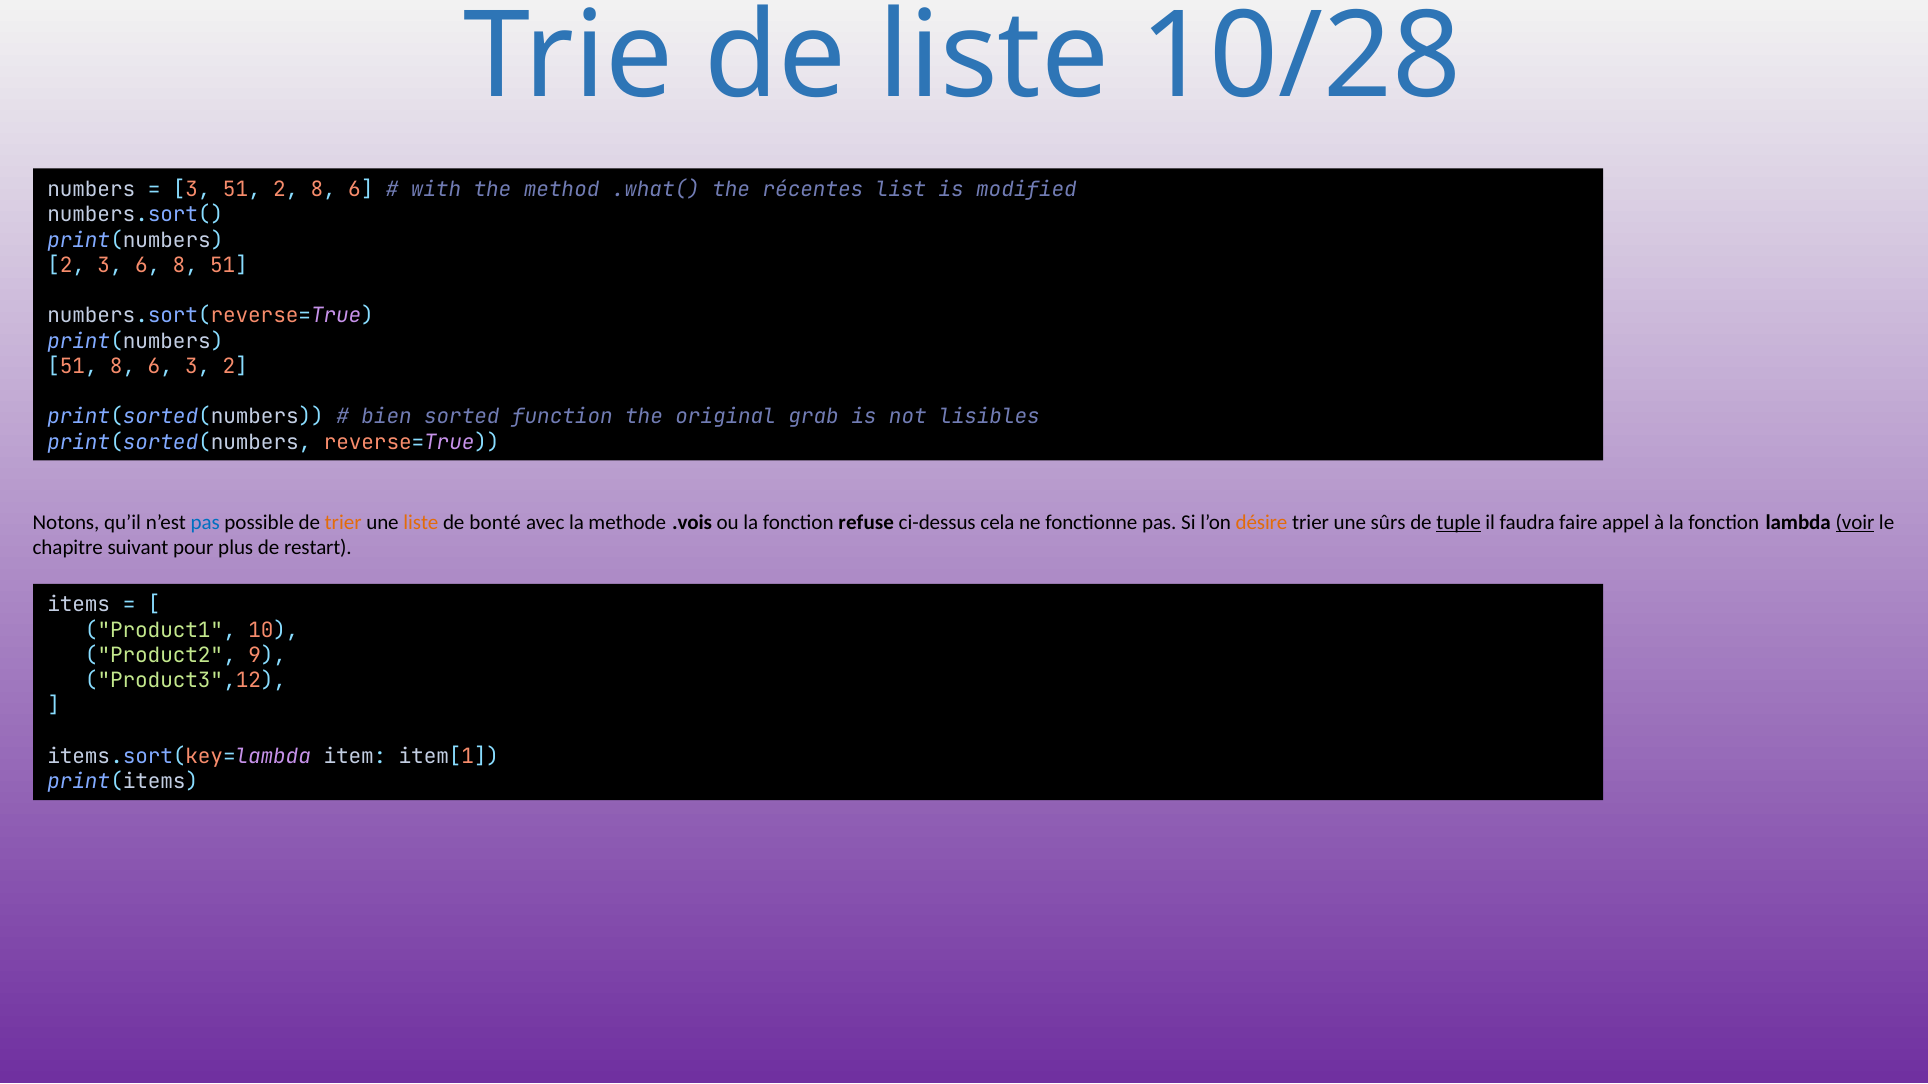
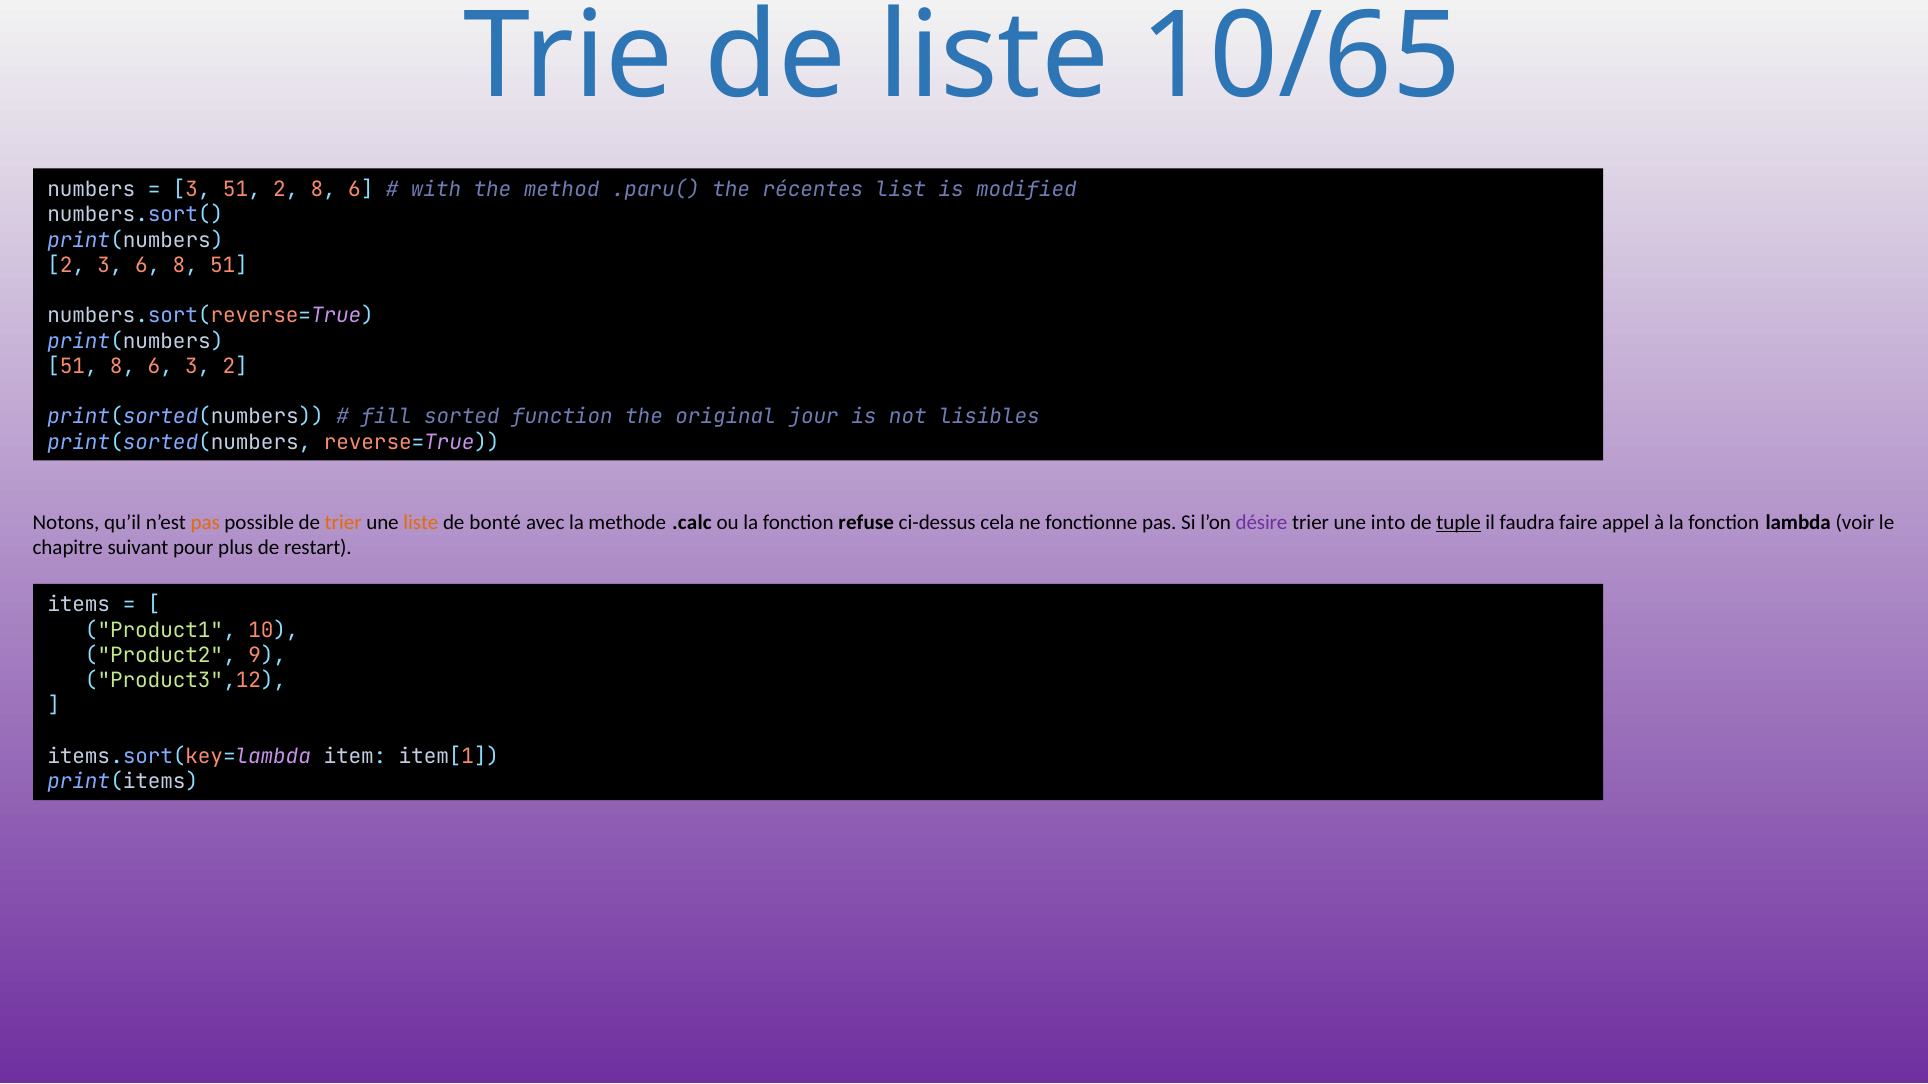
10/28: 10/28 -> 10/65
.what(: .what( -> .paru(
bien: bien -> fill
grab: grab -> jour
pas at (205, 522) colour: blue -> orange
.vois: .vois -> .calc
désire colour: orange -> purple
sûrs: sûrs -> into
voir underline: present -> none
